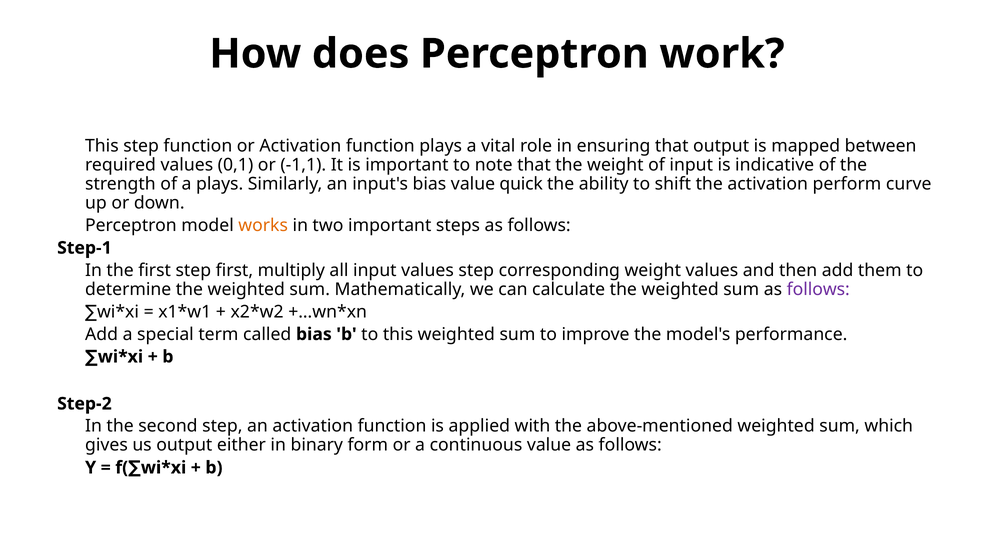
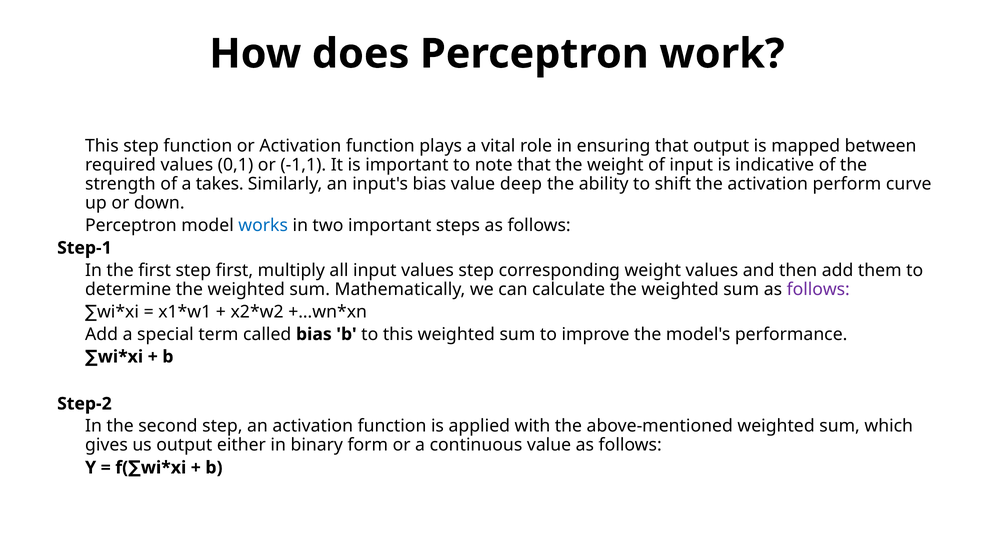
a plays: plays -> takes
quick: quick -> deep
works colour: orange -> blue
